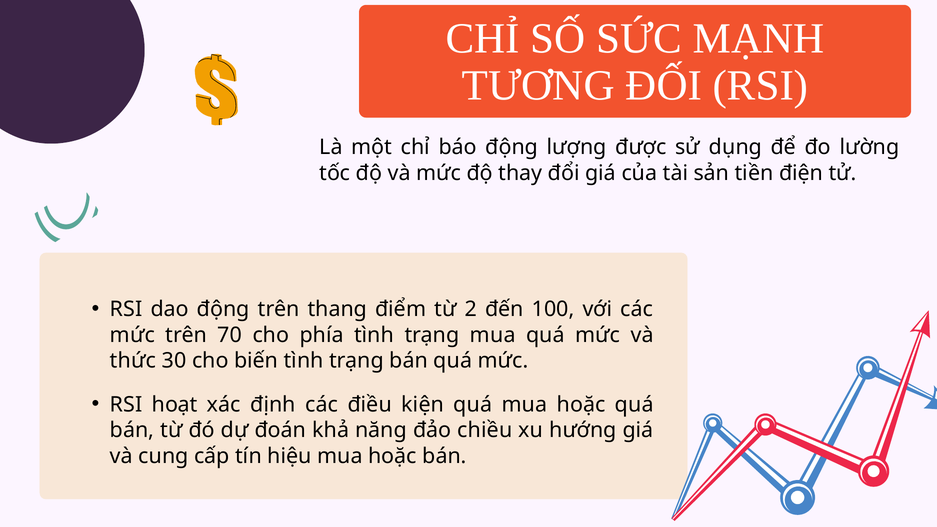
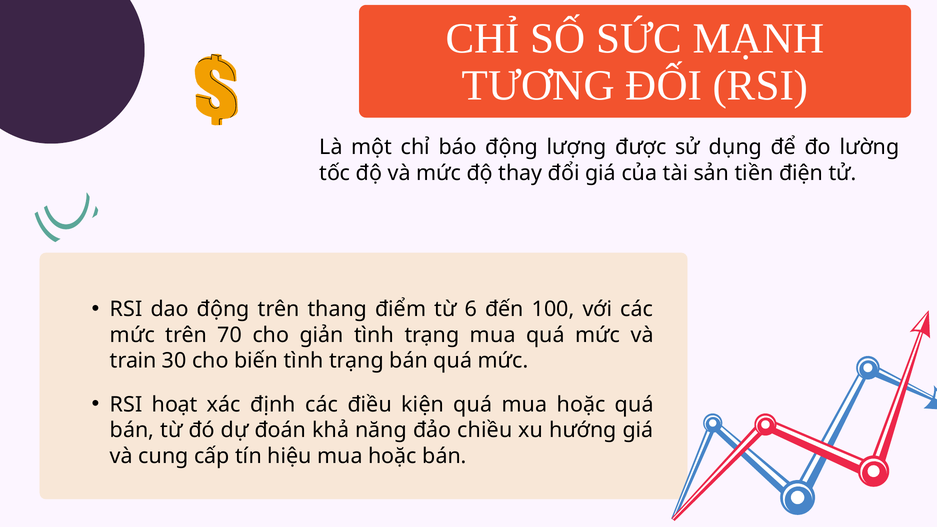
2: 2 -> 6
phía: phía -> giản
thức: thức -> train
